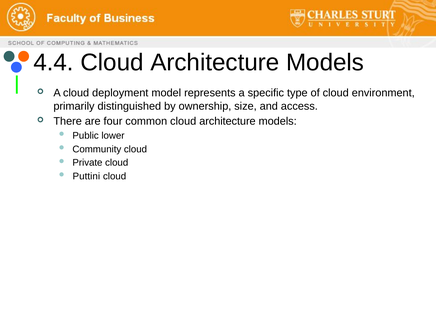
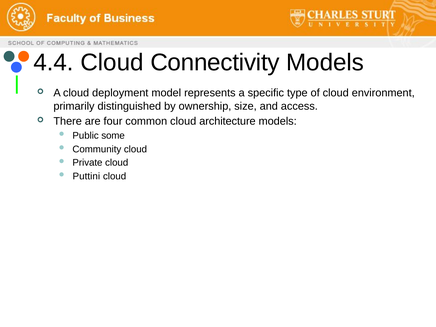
4.4 Cloud Architecture: Architecture -> Connectivity
lower: lower -> some
